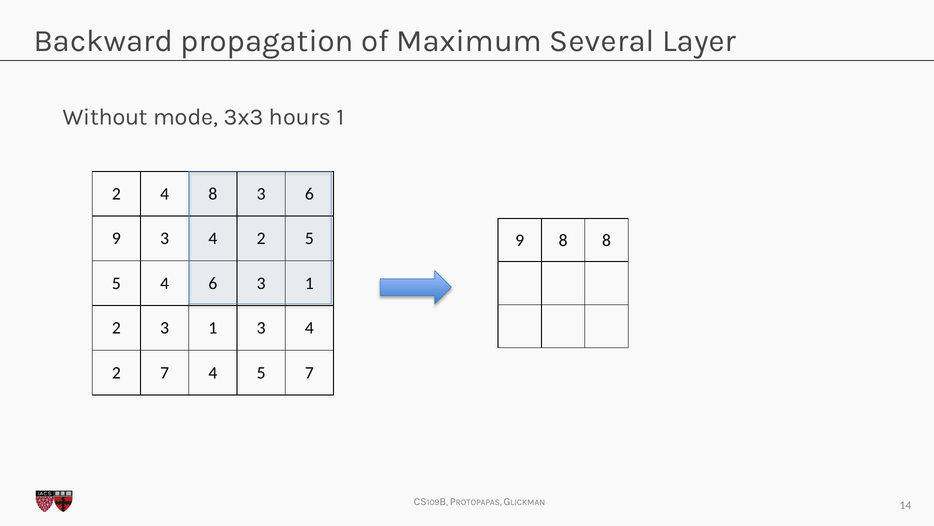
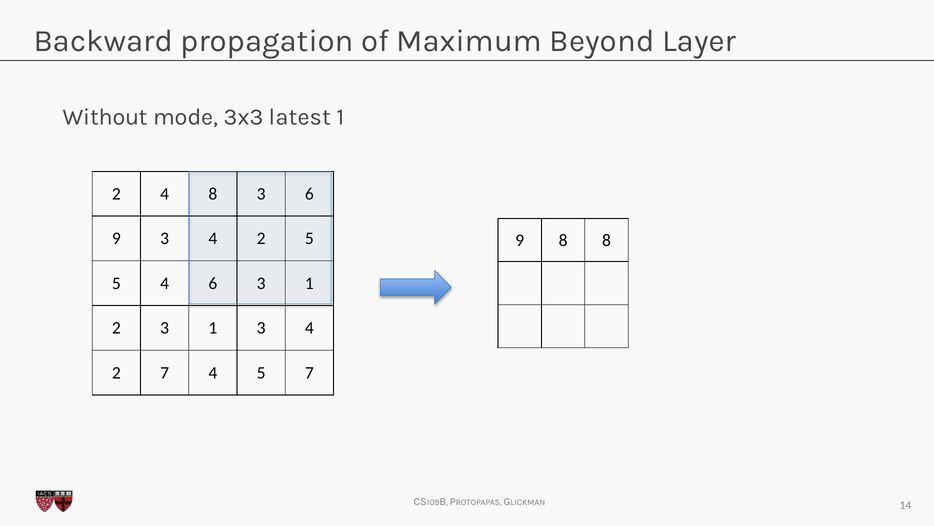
Several: Several -> Beyond
hours: hours -> latest
